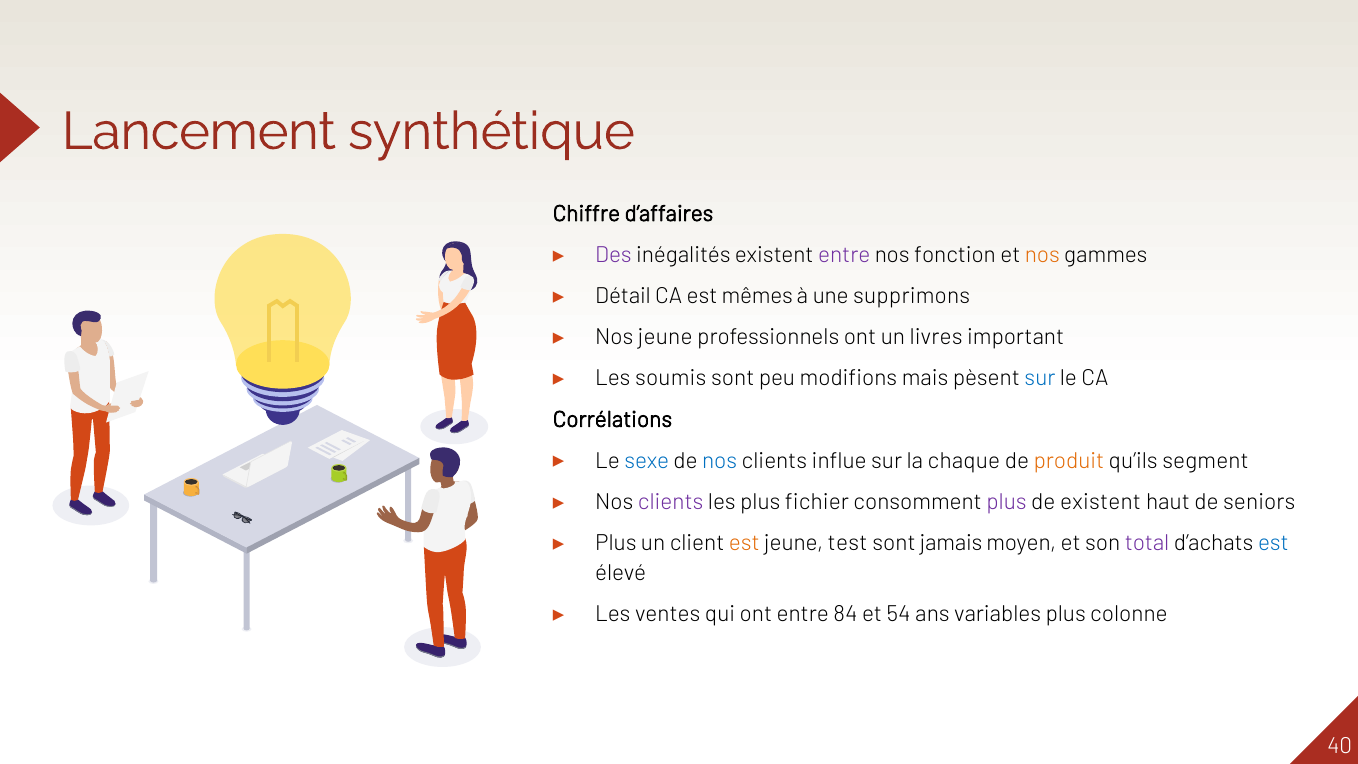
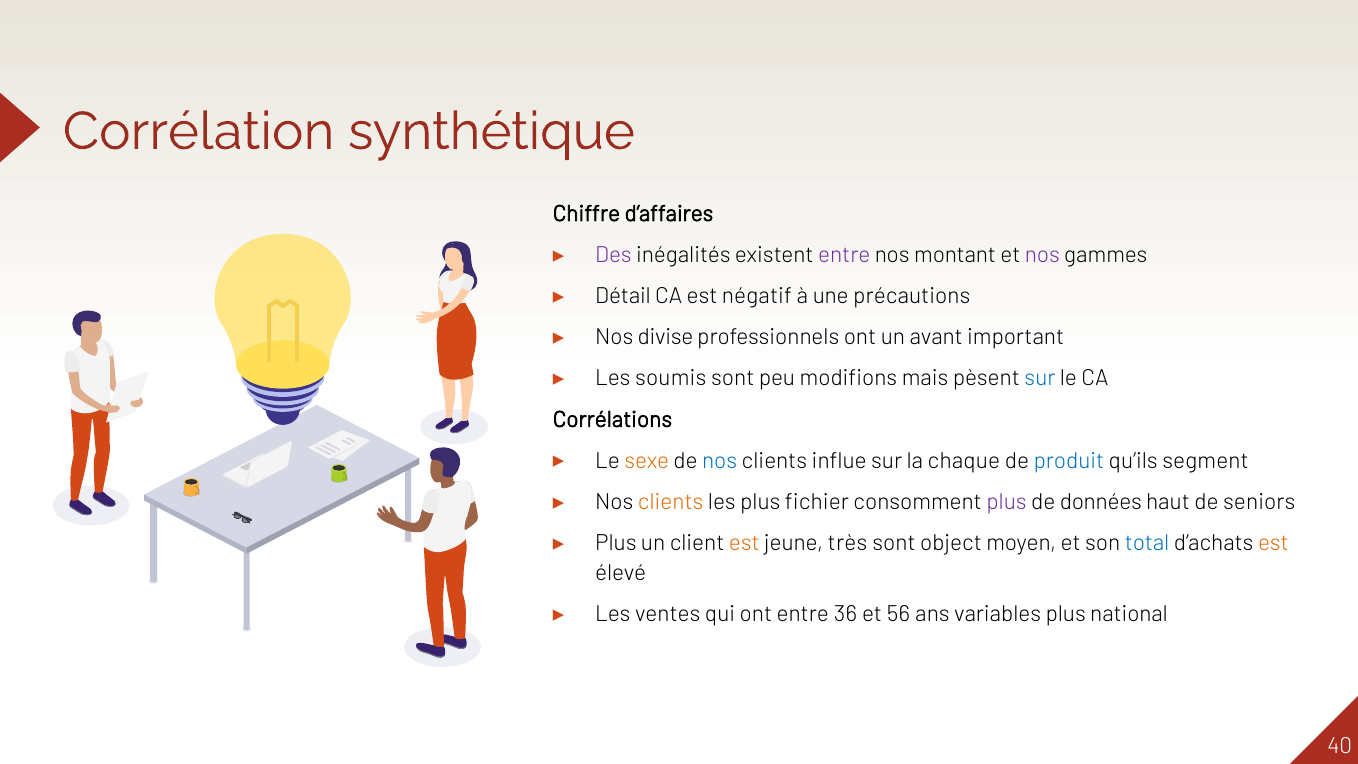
Lancement: Lancement -> Corrélation
fonction: fonction -> montant
nos at (1042, 255) colour: orange -> purple
mêmes: mêmes -> négatif
supprimons: supprimons -> précautions
Nos jeune: jeune -> divise
livres: livres -> avant
sexe colour: blue -> orange
produit colour: orange -> blue
clients at (671, 502) colour: purple -> orange
de existent: existent -> données
test: test -> très
jamais: jamais -> object
total colour: purple -> blue
est at (1273, 543) colour: blue -> orange
84: 84 -> 36
54: 54 -> 56
colonne: colonne -> national
